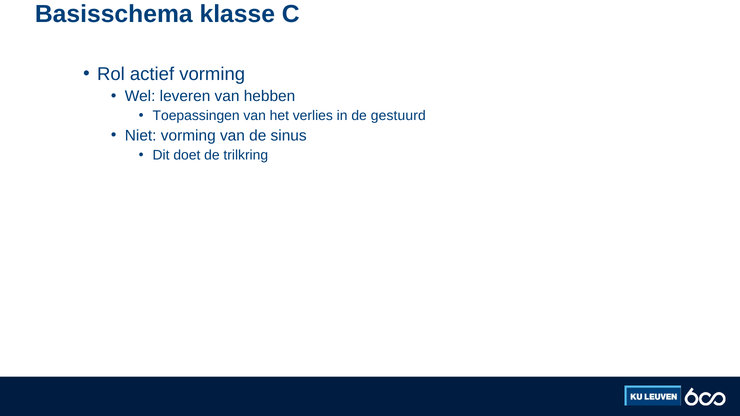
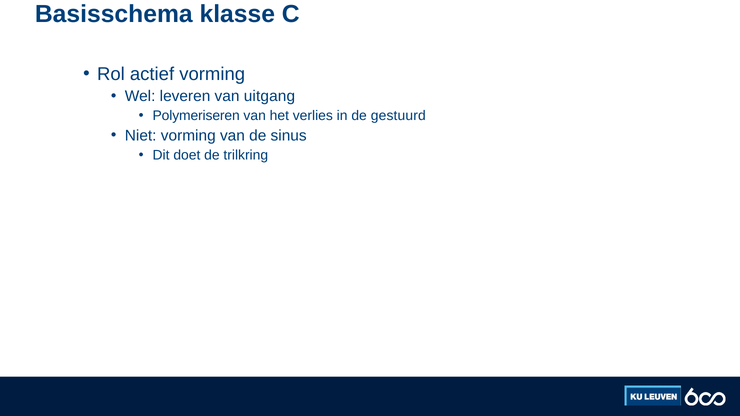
hebben: hebben -> uitgang
Toepassingen: Toepassingen -> Polymeriseren
